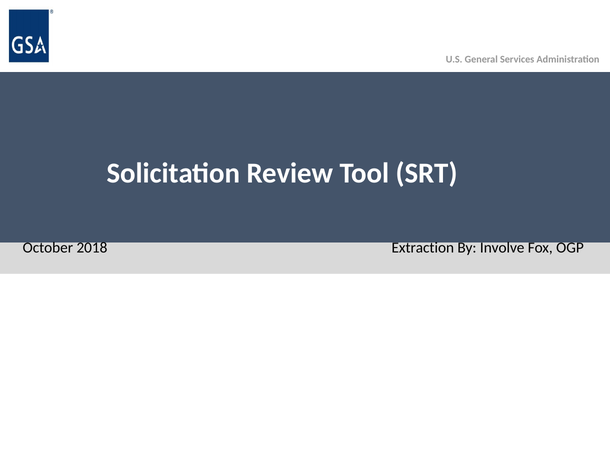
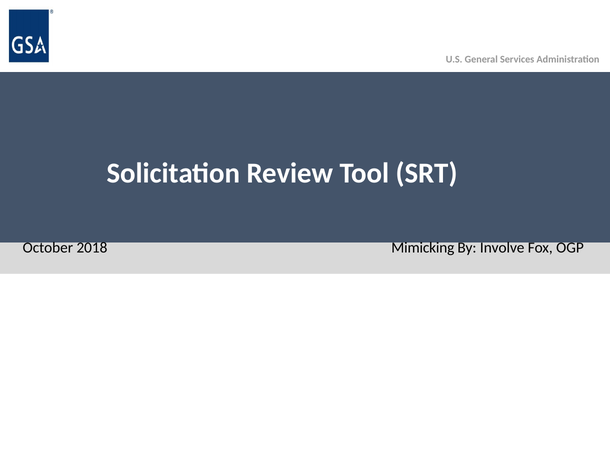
Extraction: Extraction -> Mimicking
